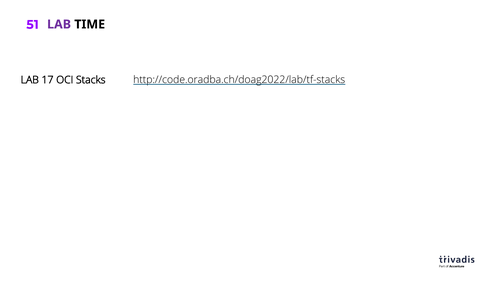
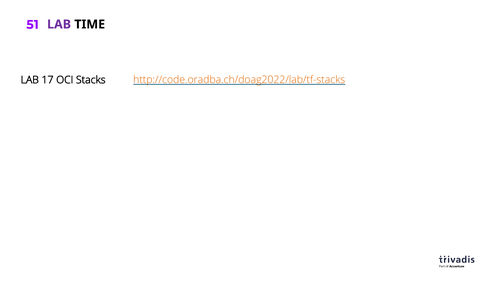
http://code.oradba.ch/doag2022/lab/tf-stacks colour: black -> orange
